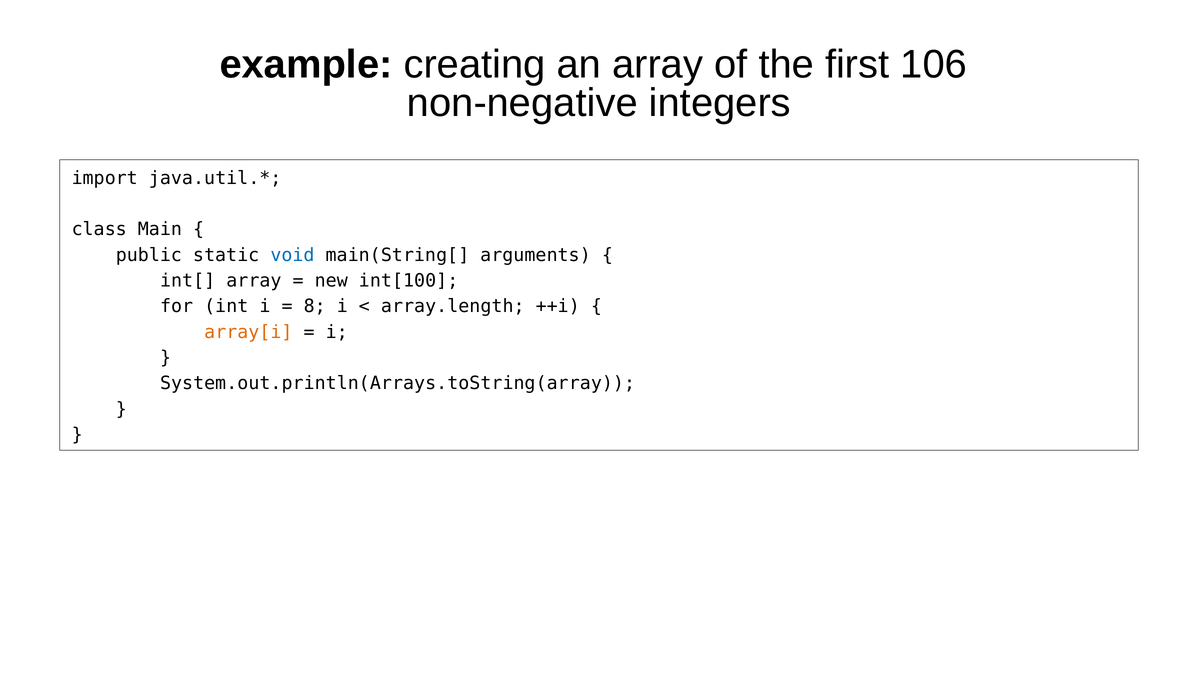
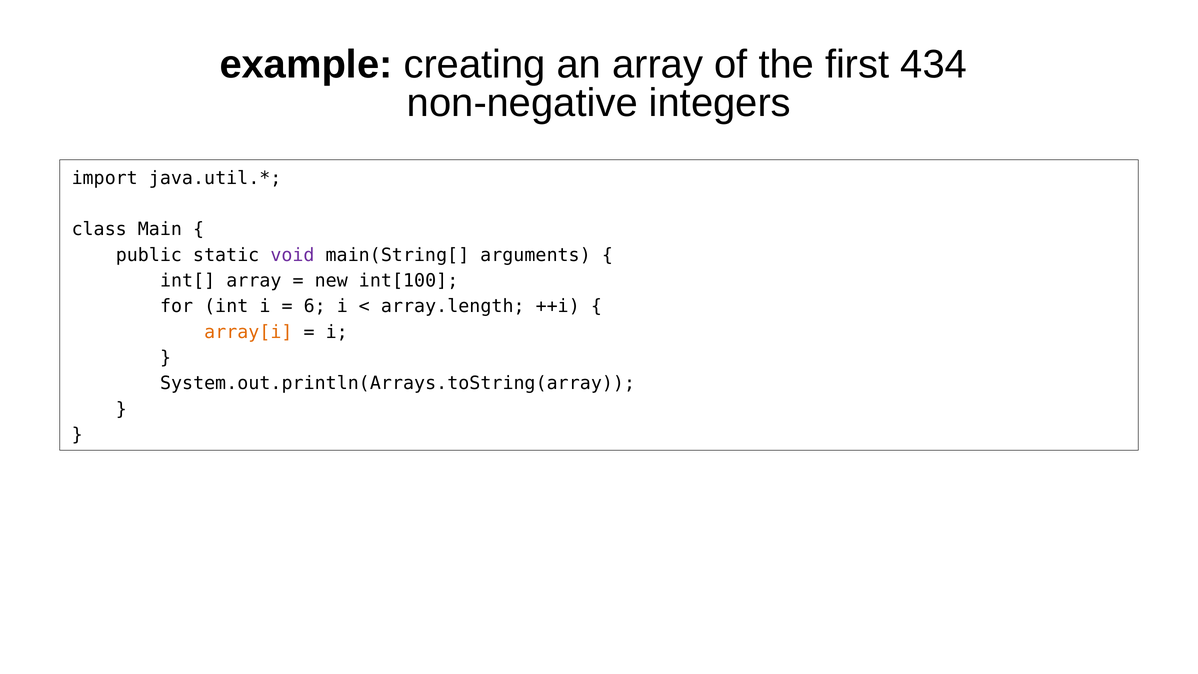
106: 106 -> 434
void colour: blue -> purple
8: 8 -> 6
